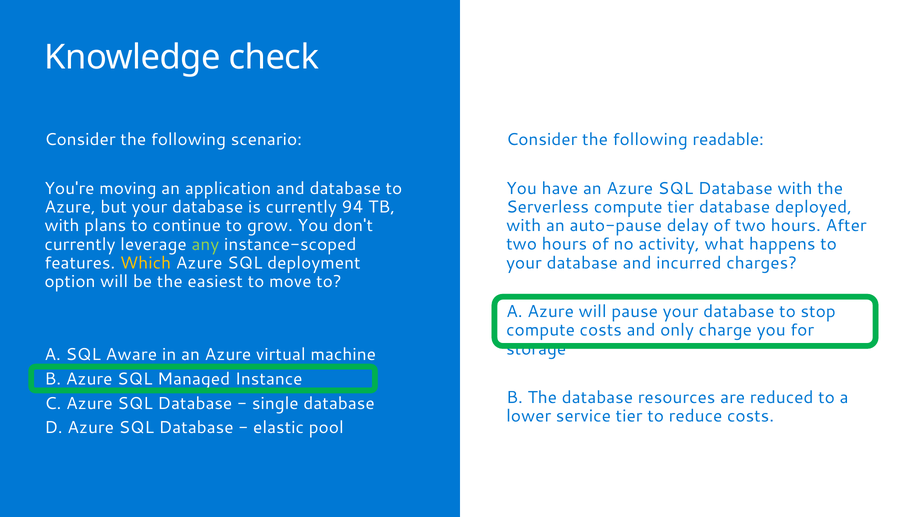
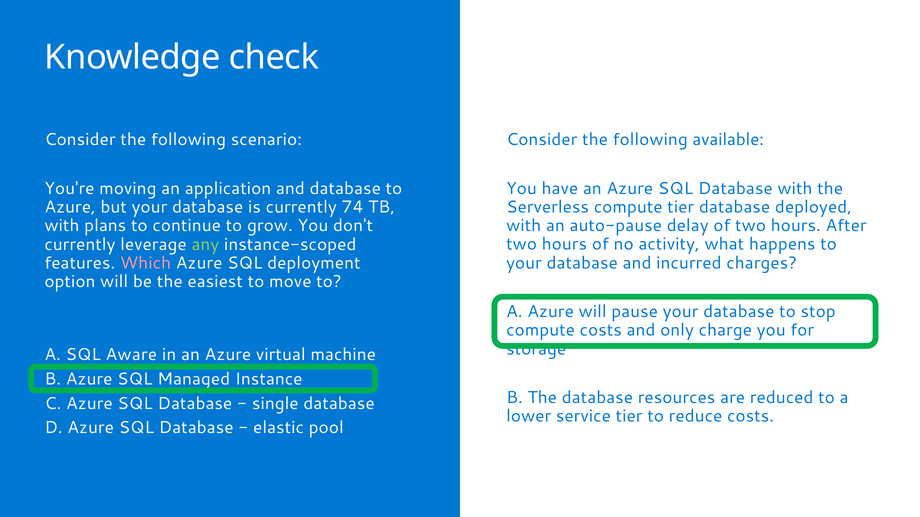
readable: readable -> available
94: 94 -> 74
Which colour: yellow -> pink
